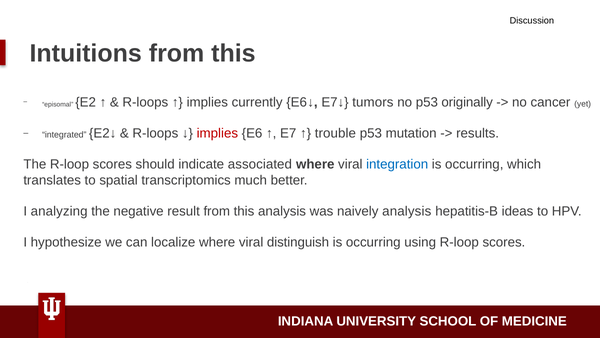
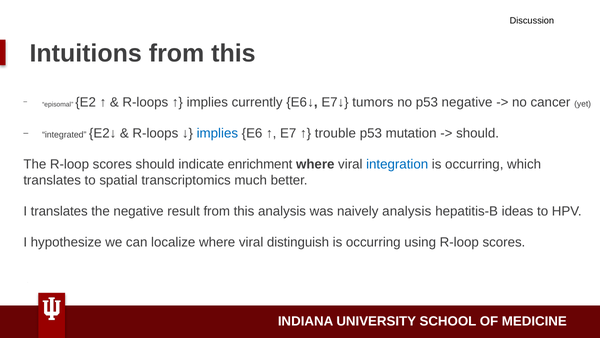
p53 originally: originally -> negative
implies at (217, 133) colour: red -> blue
results at (478, 133): results -> should
associated: associated -> enrichment
I analyzing: analyzing -> translates
